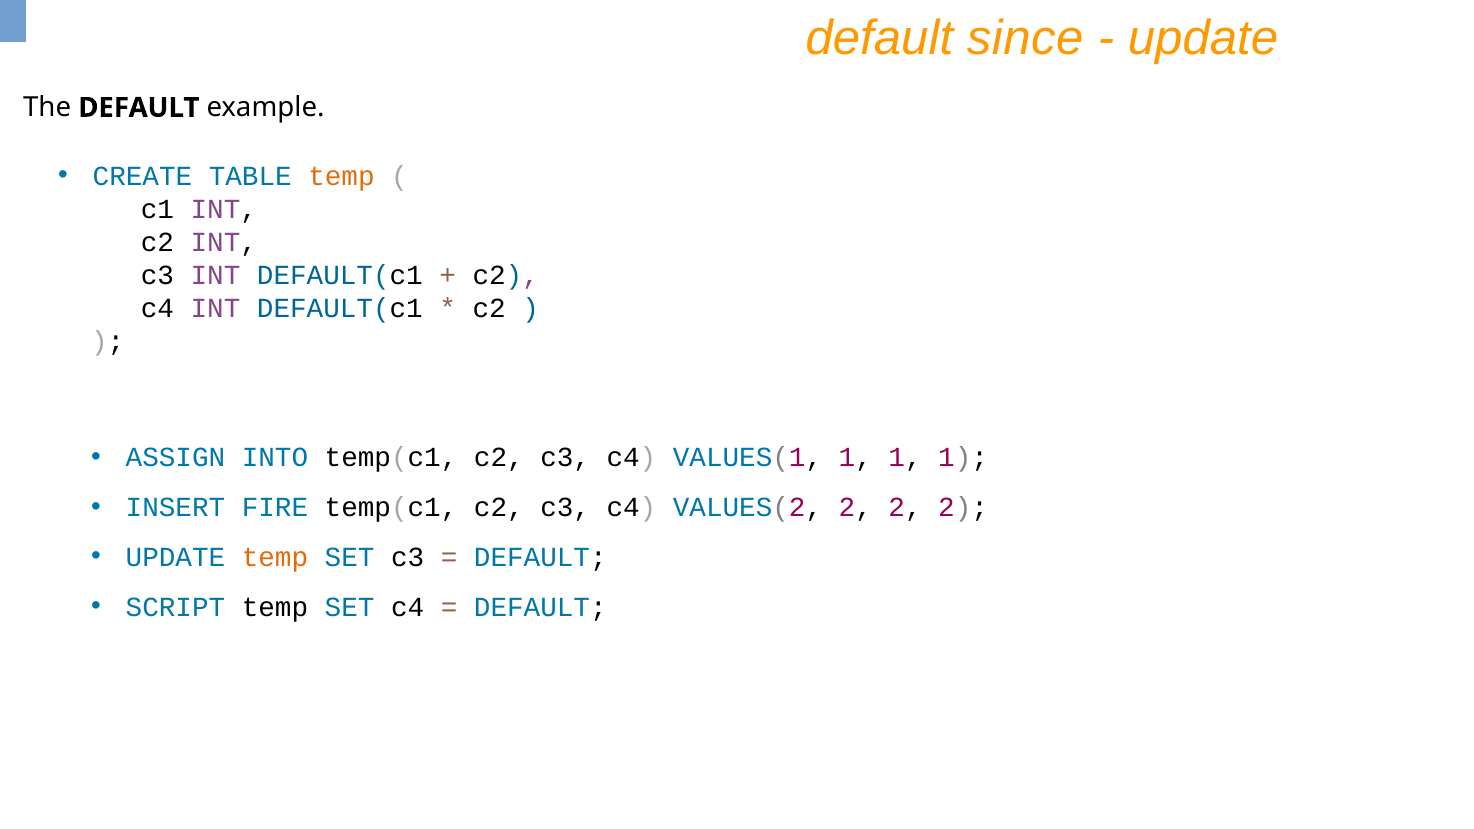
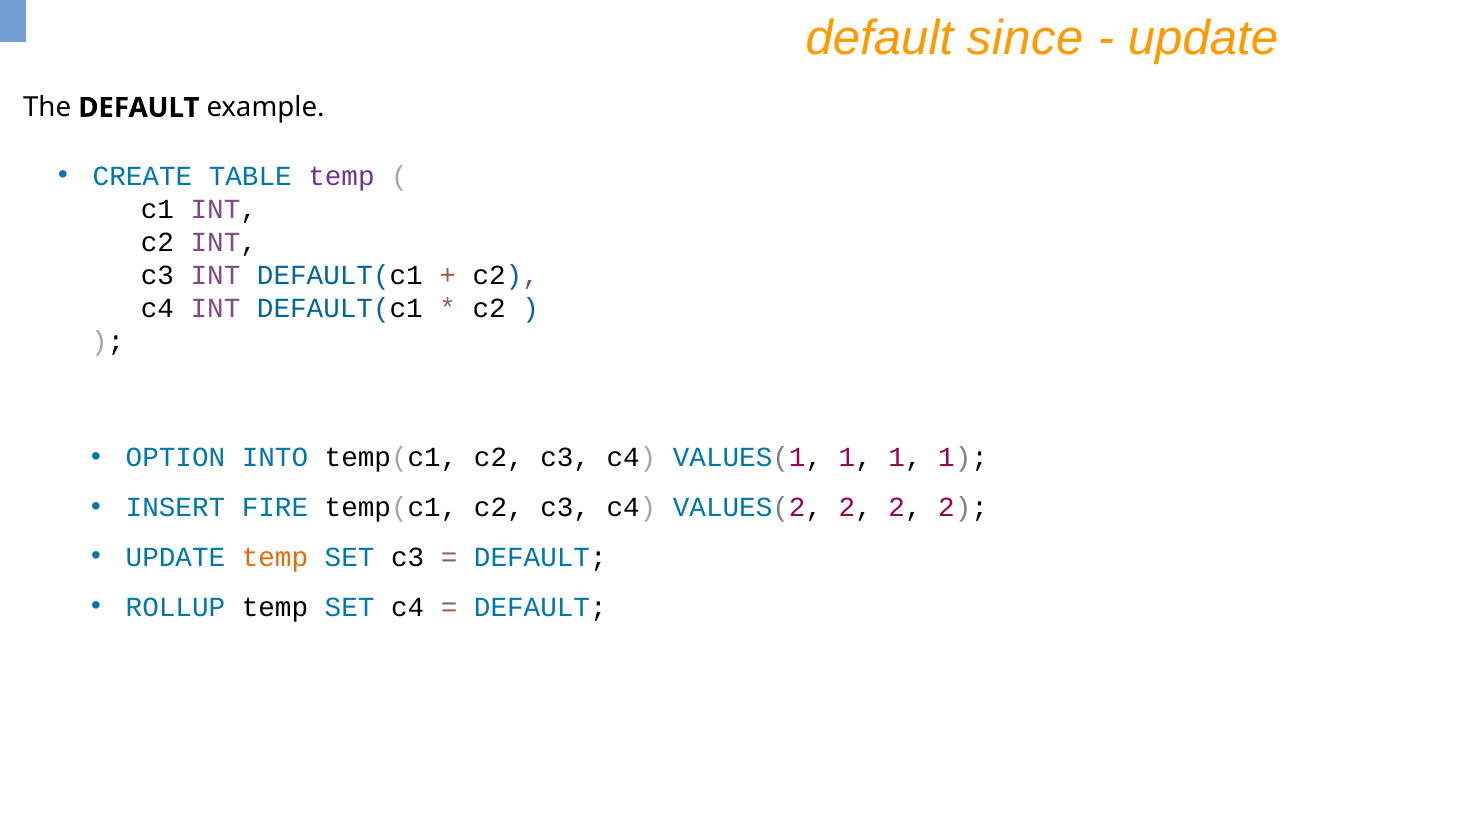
temp at (341, 176) colour: orange -> purple
ASSIGN: ASSIGN -> OPTION
SCRIPT: SCRIPT -> ROLLUP
